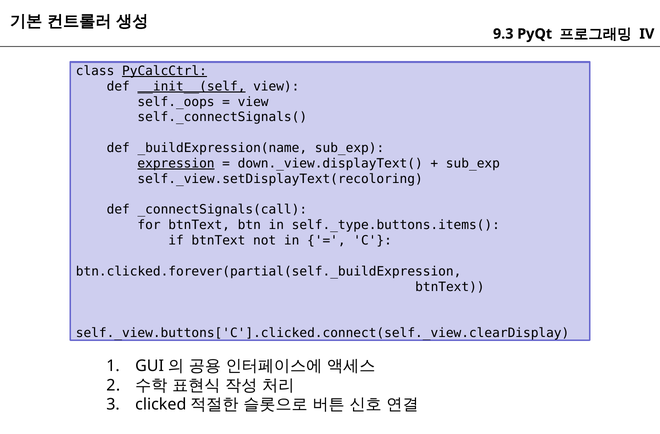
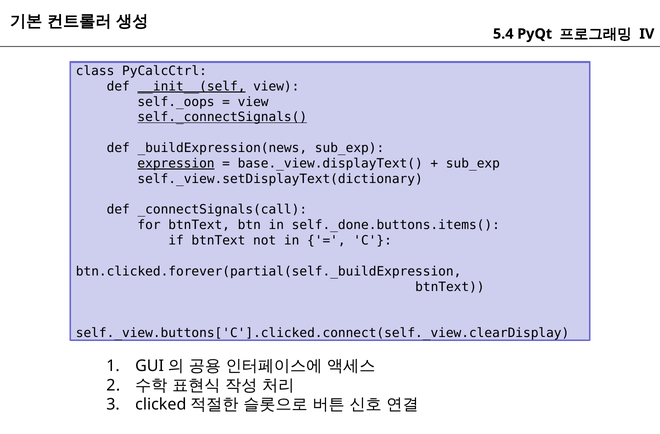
9.3: 9.3 -> 5.4
PyCalcCtrl underline: present -> none
self._connectSignals( underline: none -> present
_buildExpression(name: _buildExpression(name -> _buildExpression(news
down._view.displayText(: down._view.displayText( -> base._view.displayText(
self._view.setDisplayText(recoloring: self._view.setDisplayText(recoloring -> self._view.setDisplayText(dictionary
self._type.buttons.items(: self._type.buttons.items( -> self._done.buttons.items(
